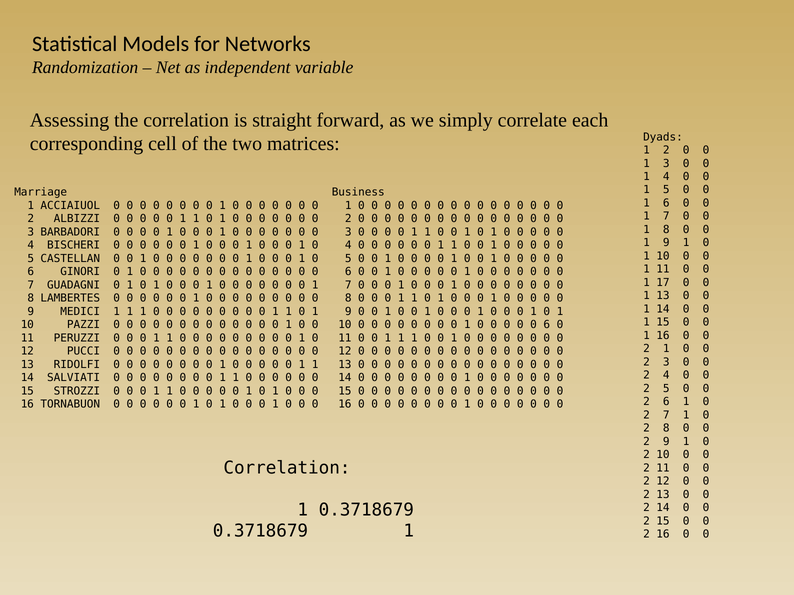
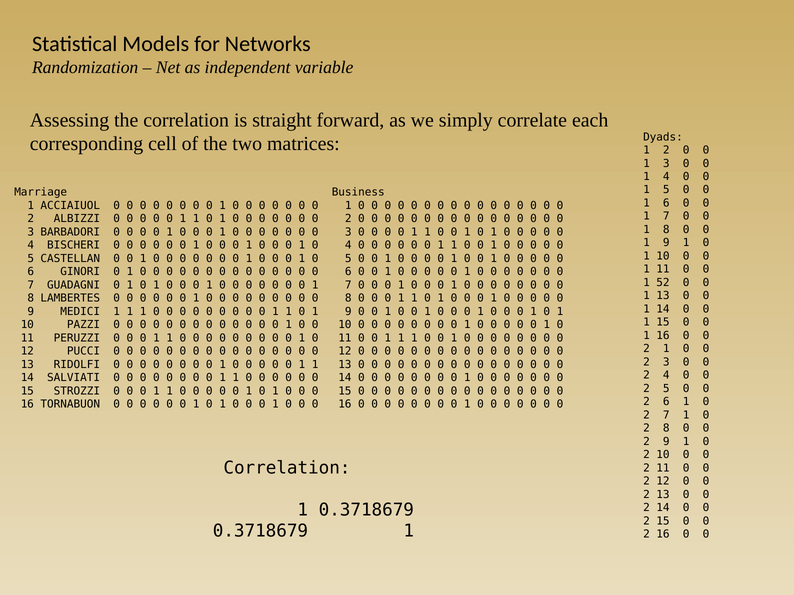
17: 17 -> 52
6 at (547, 325): 6 -> 1
